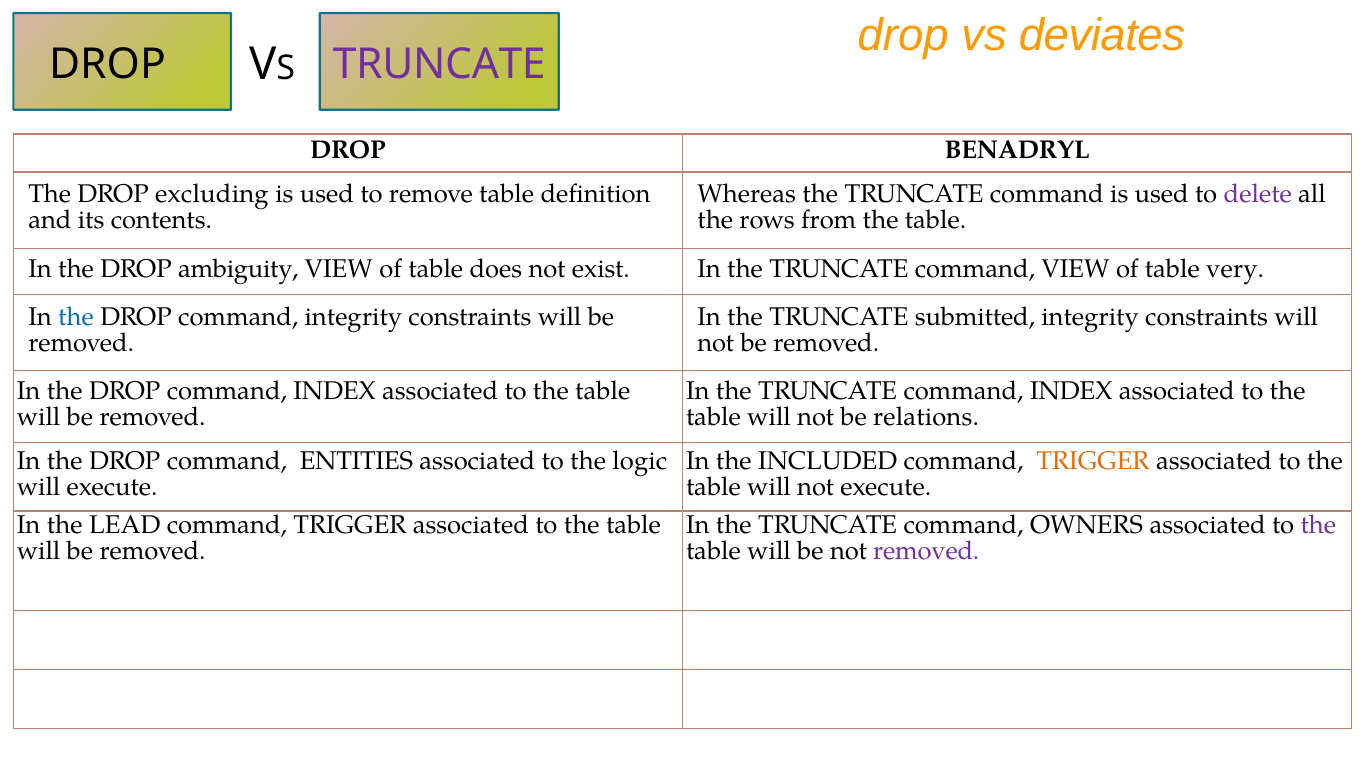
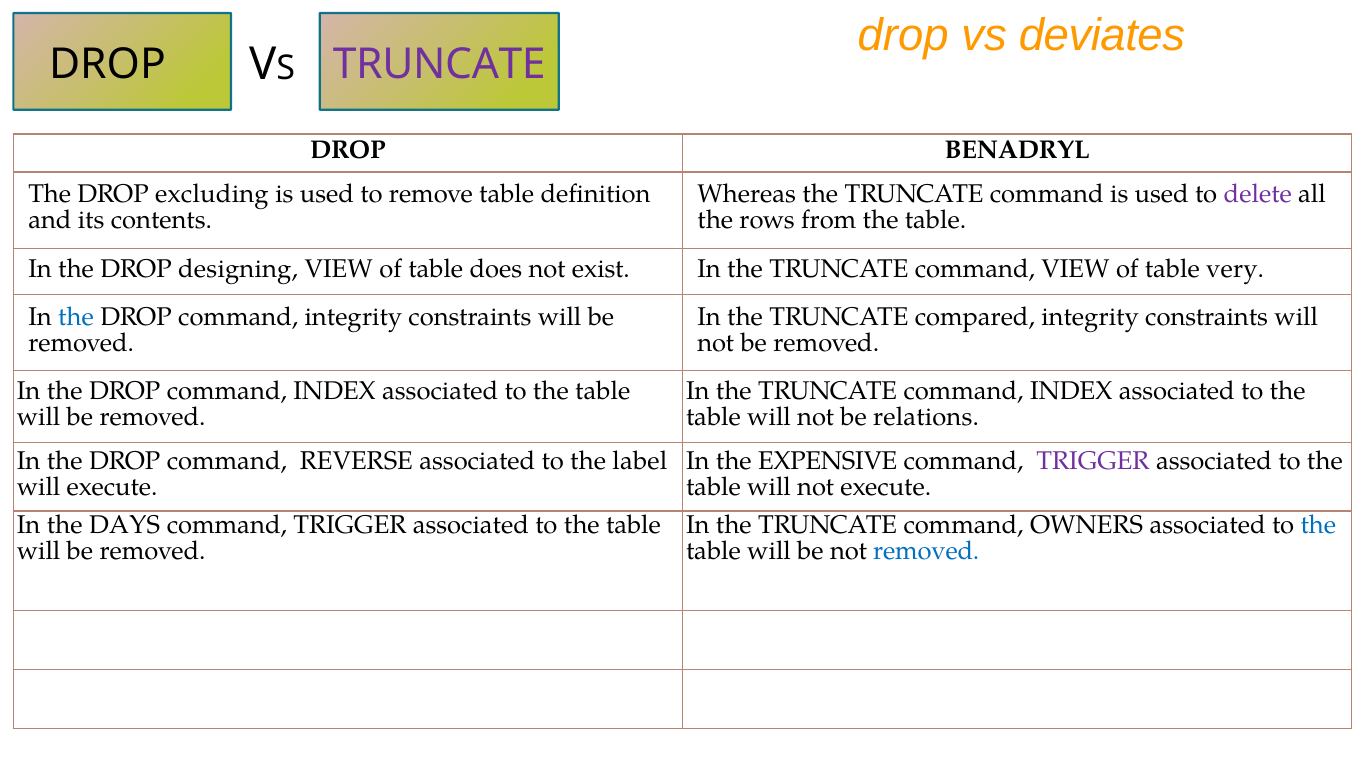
ambiguity: ambiguity -> designing
submitted: submitted -> compared
ENTITIES: ENTITIES -> REVERSE
logic: logic -> label
INCLUDED: INCLUDED -> EXPENSIVE
TRIGGER at (1093, 461) colour: orange -> purple
LEAD: LEAD -> DAYS
the at (1318, 525) colour: purple -> blue
removed at (926, 550) colour: purple -> blue
